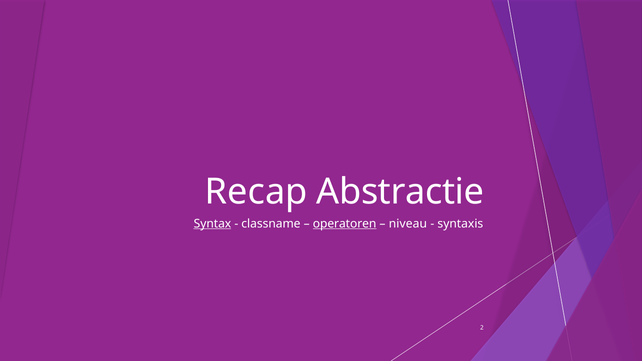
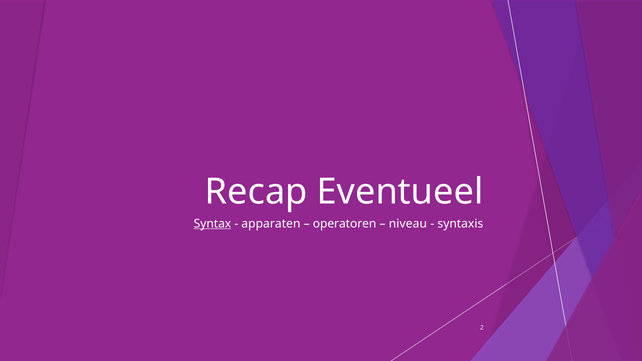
Abstractie: Abstractie -> Eventueel
classname: classname -> apparaten
operatoren underline: present -> none
